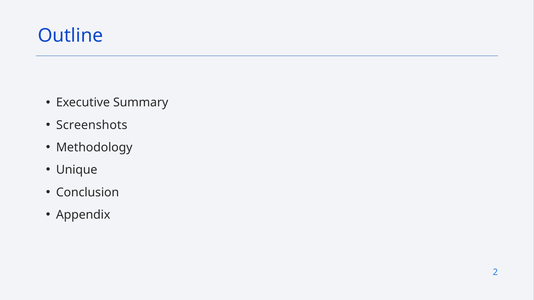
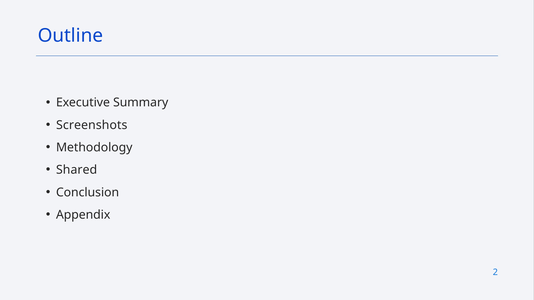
Unique: Unique -> Shared
